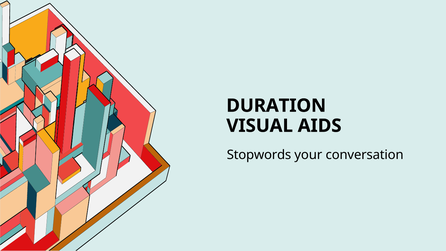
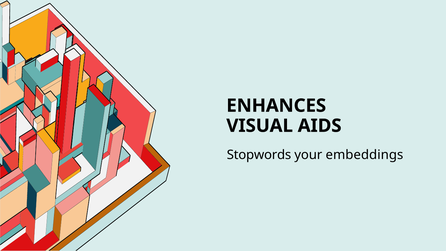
DURATION: DURATION -> ENHANCES
conversation: conversation -> embeddings
